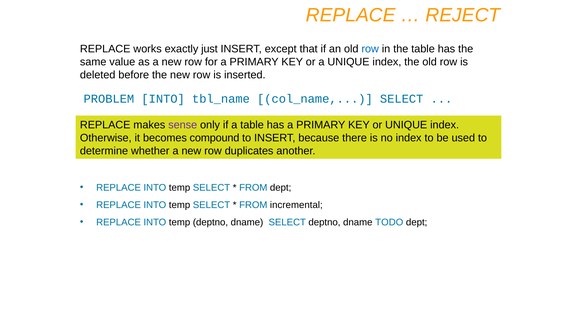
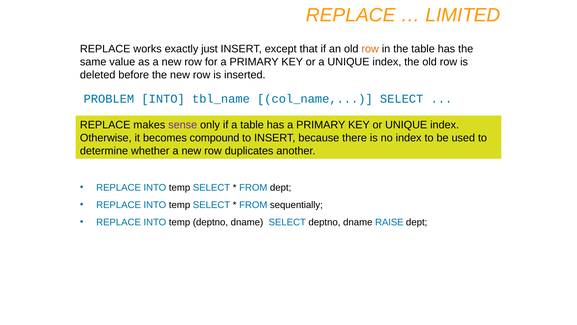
REJECT: REJECT -> LIMITED
row at (370, 49) colour: blue -> orange
incremental: incremental -> sequentially
TODO: TODO -> RAISE
